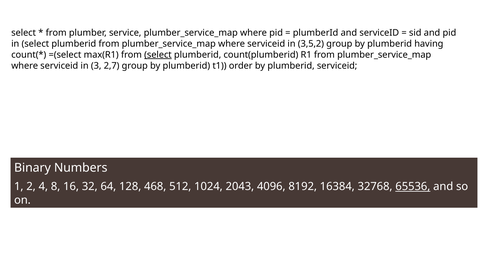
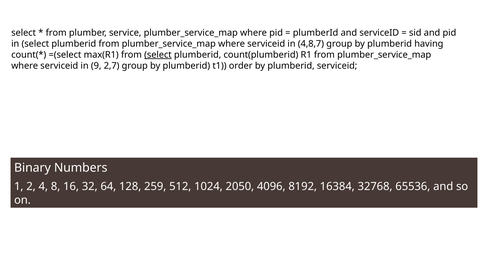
3,5,2: 3,5,2 -> 4,8,7
3: 3 -> 9
468: 468 -> 259
2043: 2043 -> 2050
65536 underline: present -> none
